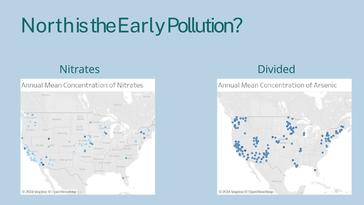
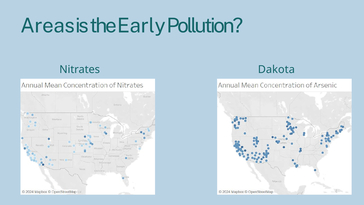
North: North -> Areas
Divided: Divided -> Dakota
